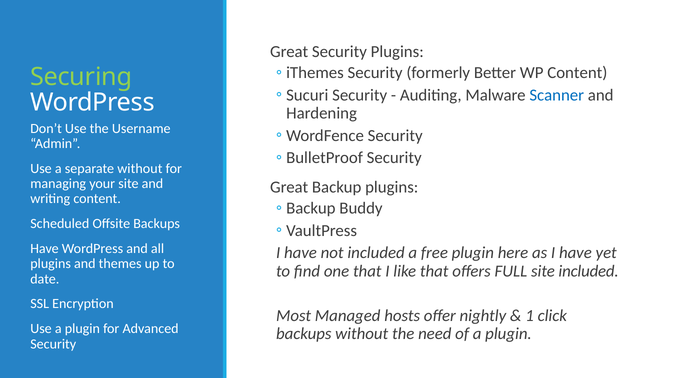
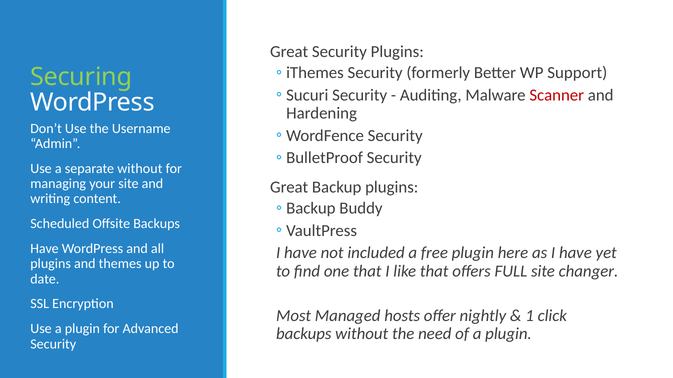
WP Content: Content -> Support
Scanner colour: blue -> red
site included: included -> changer
